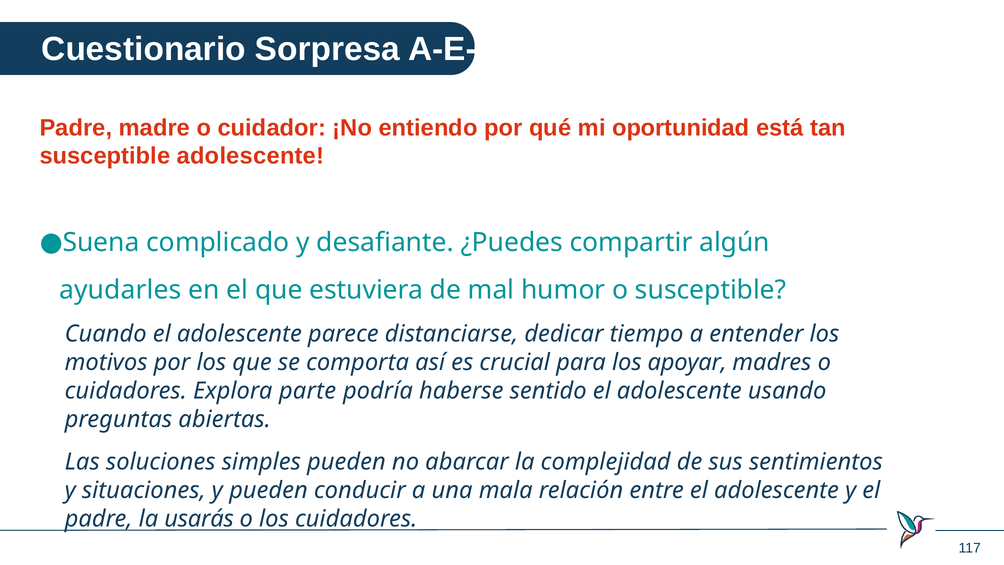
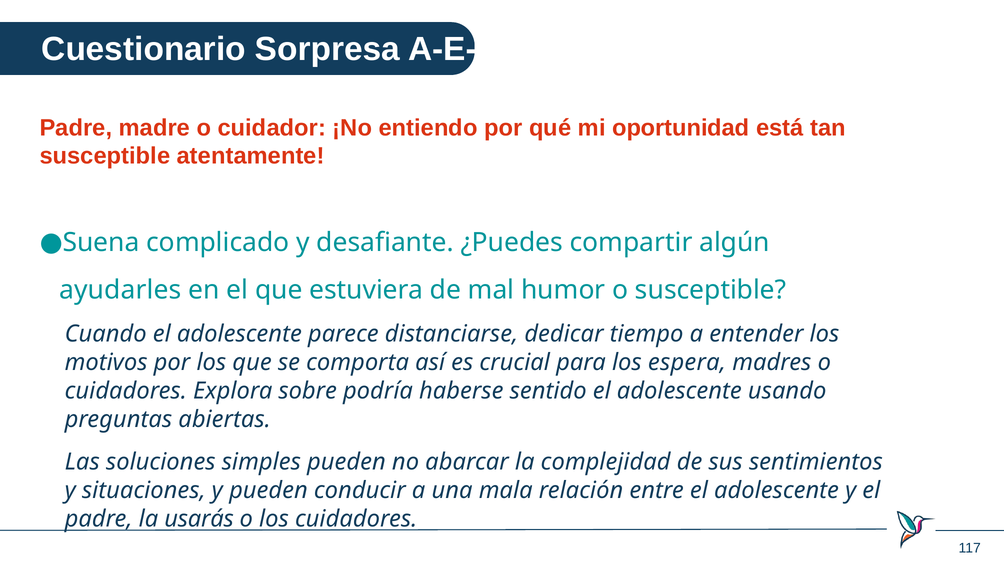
susceptible adolescente: adolescente -> atentamente
apoyar: apoyar -> espera
parte: parte -> sobre
